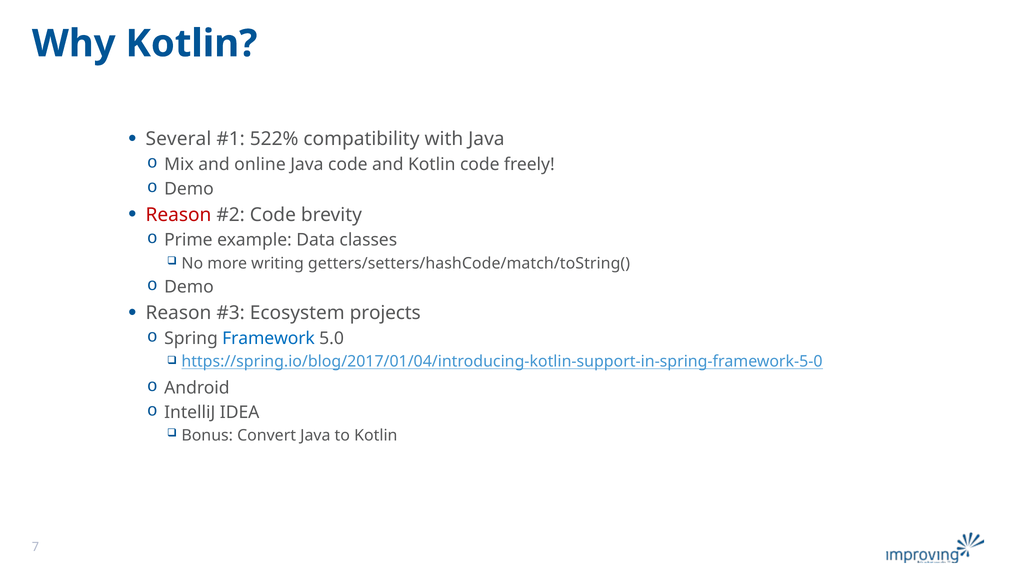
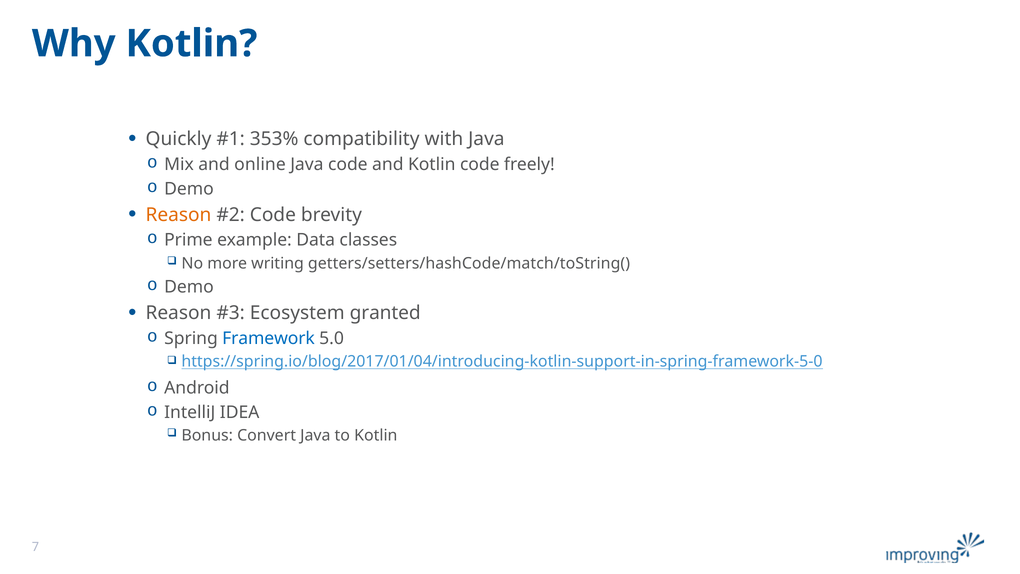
Several: Several -> Quickly
522%: 522% -> 353%
Reason at (179, 215) colour: red -> orange
projects: projects -> granted
